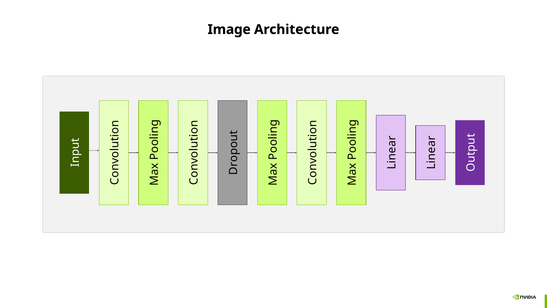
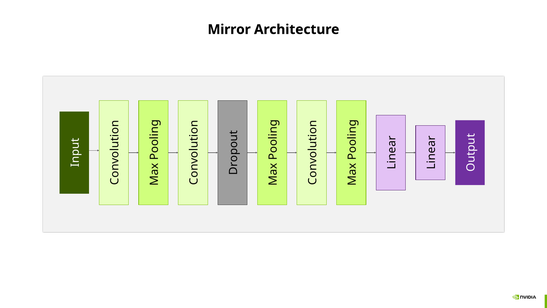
Image: Image -> Mirror
